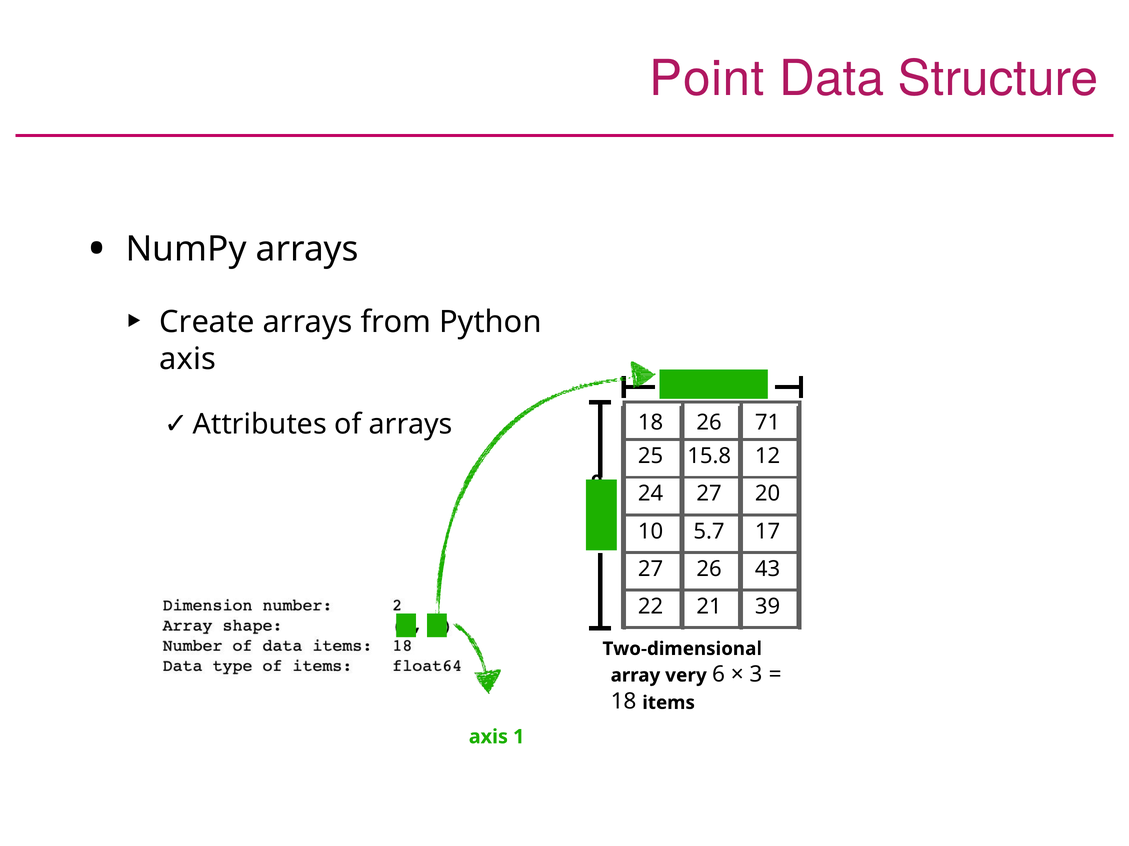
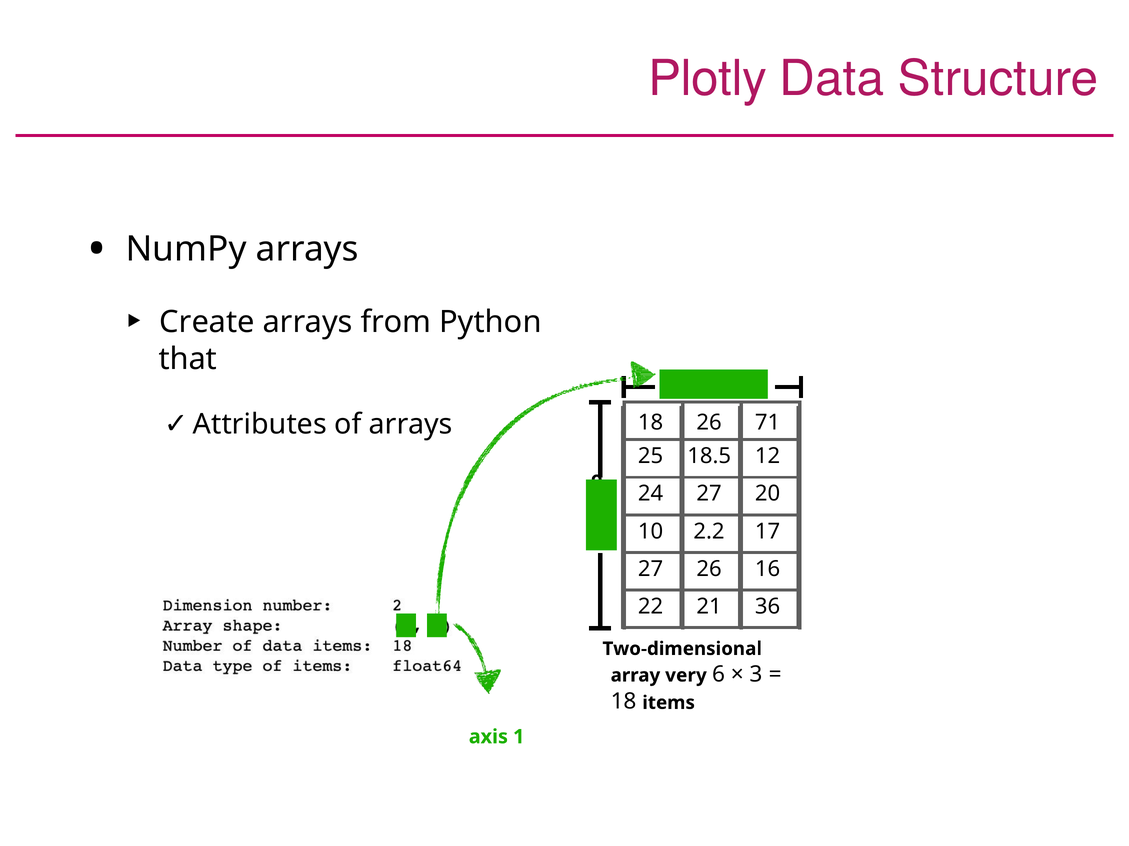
Point: Point -> Plotly
axis at (188, 359): axis -> that
15.8: 15.8 -> 18.5
5.7: 5.7 -> 2.2
43: 43 -> 16
39: 39 -> 36
